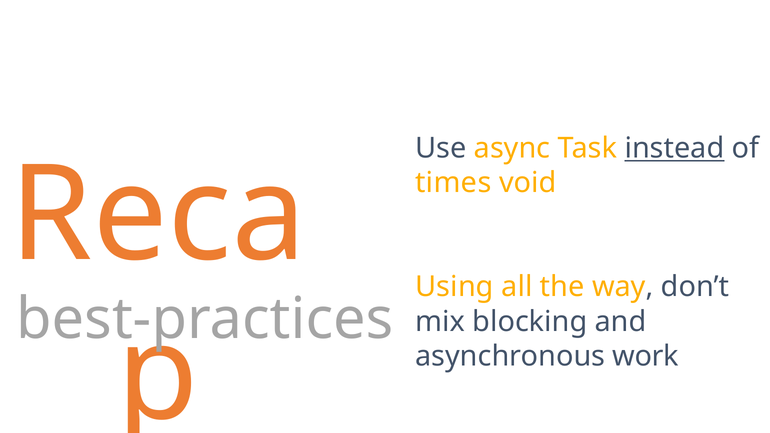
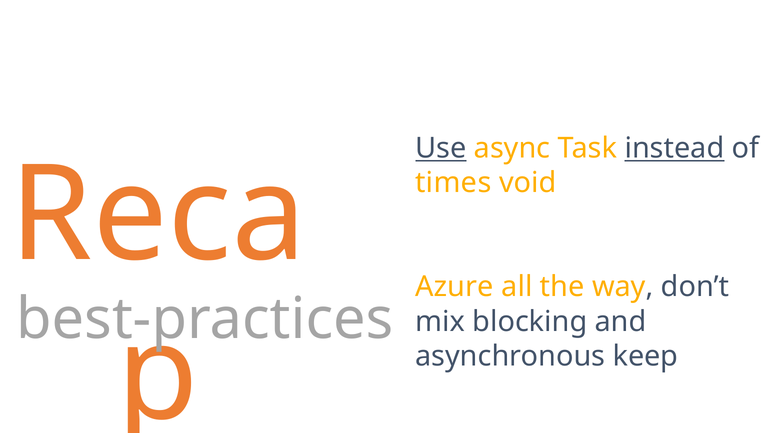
Use underline: none -> present
Using: Using -> Azure
work: work -> keep
